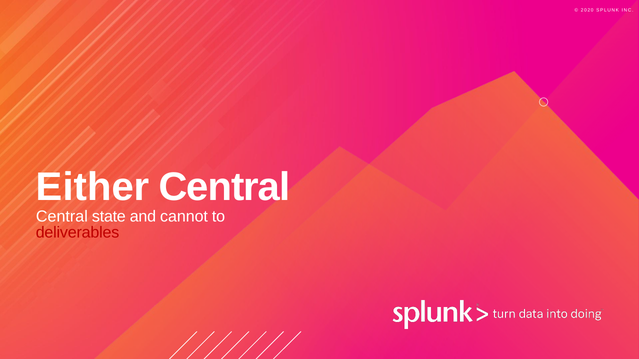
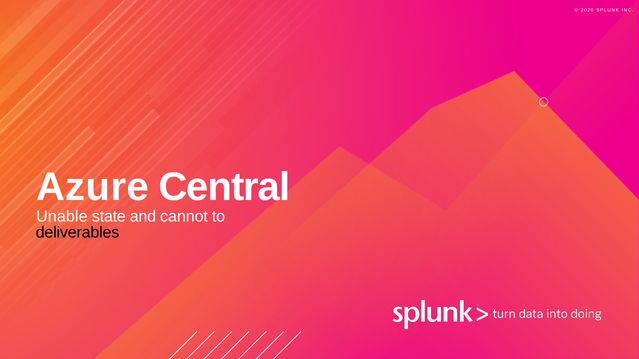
Either: Either -> Azure
Central at (62, 217): Central -> Unable
deliverables colour: red -> black
